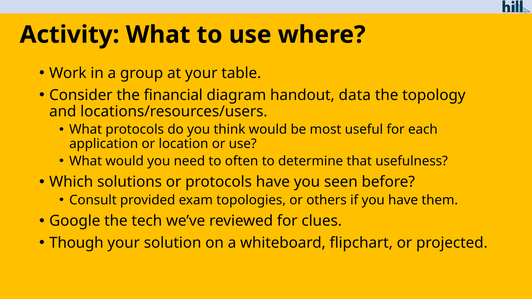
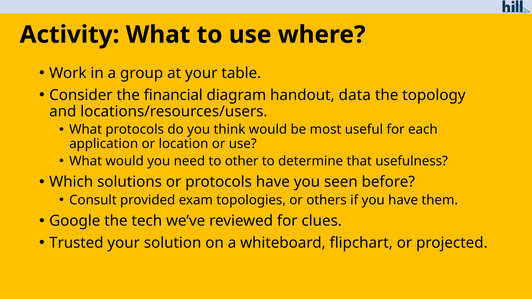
often: often -> other
Though: Though -> Trusted
